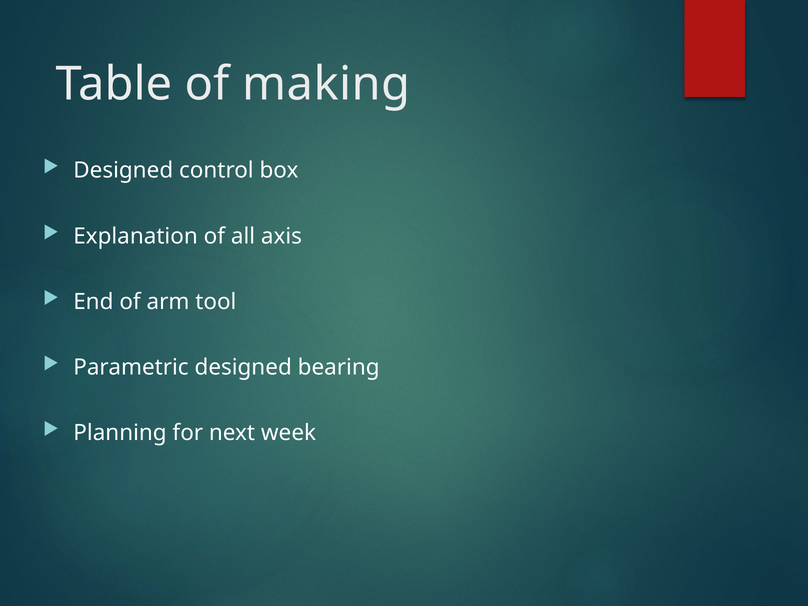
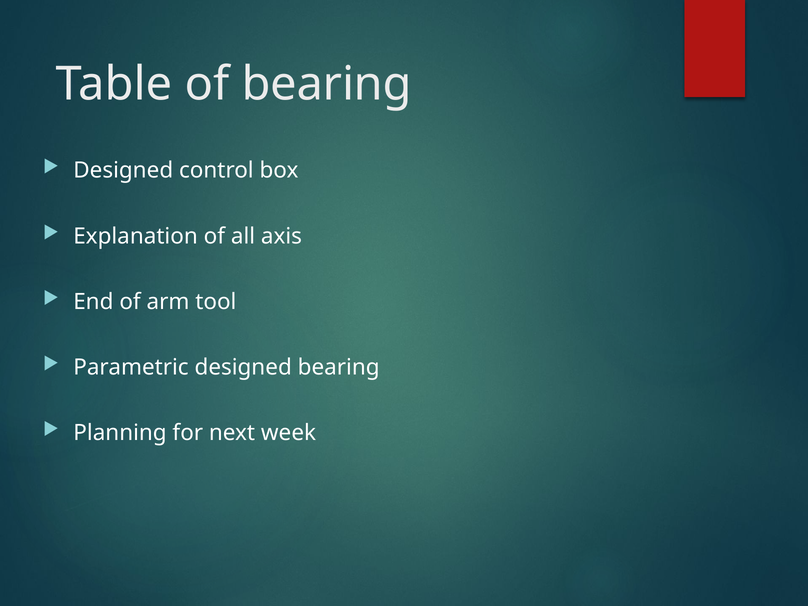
of making: making -> bearing
